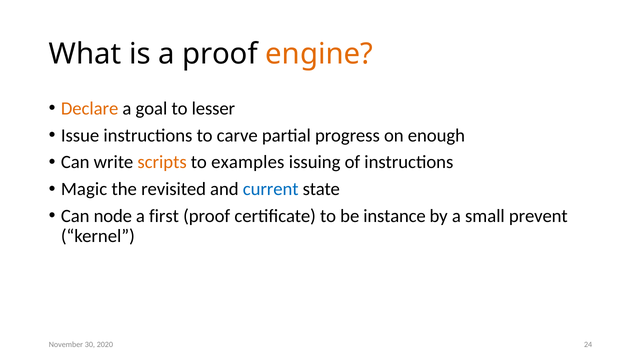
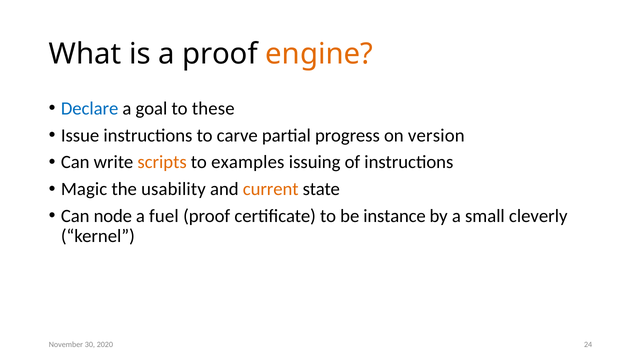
Declare colour: orange -> blue
lesser: lesser -> these
enough: enough -> version
revisited: revisited -> usability
current colour: blue -> orange
first: first -> fuel
prevent: prevent -> cleverly
